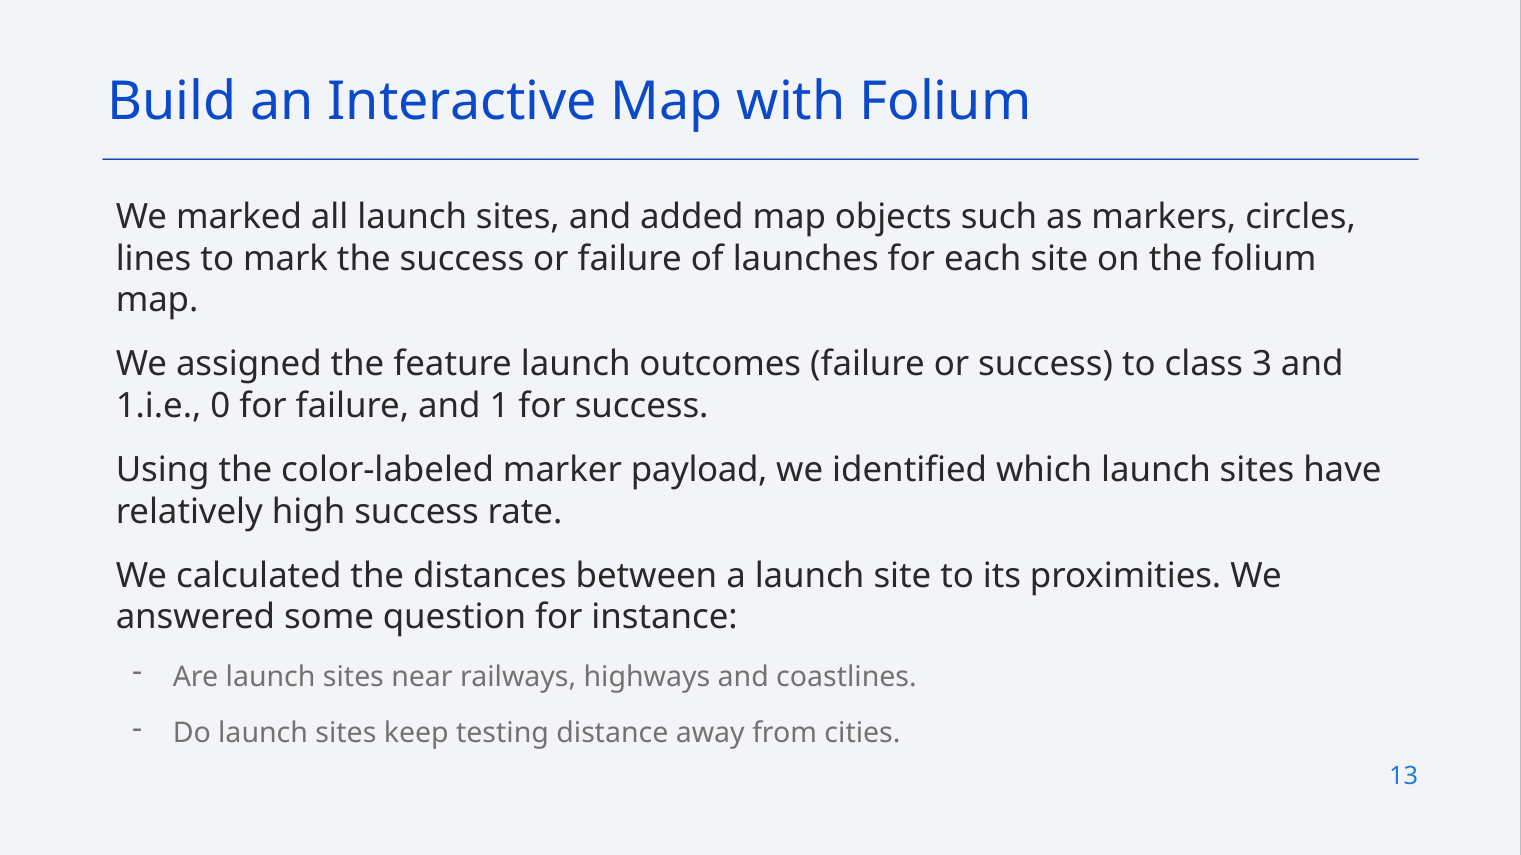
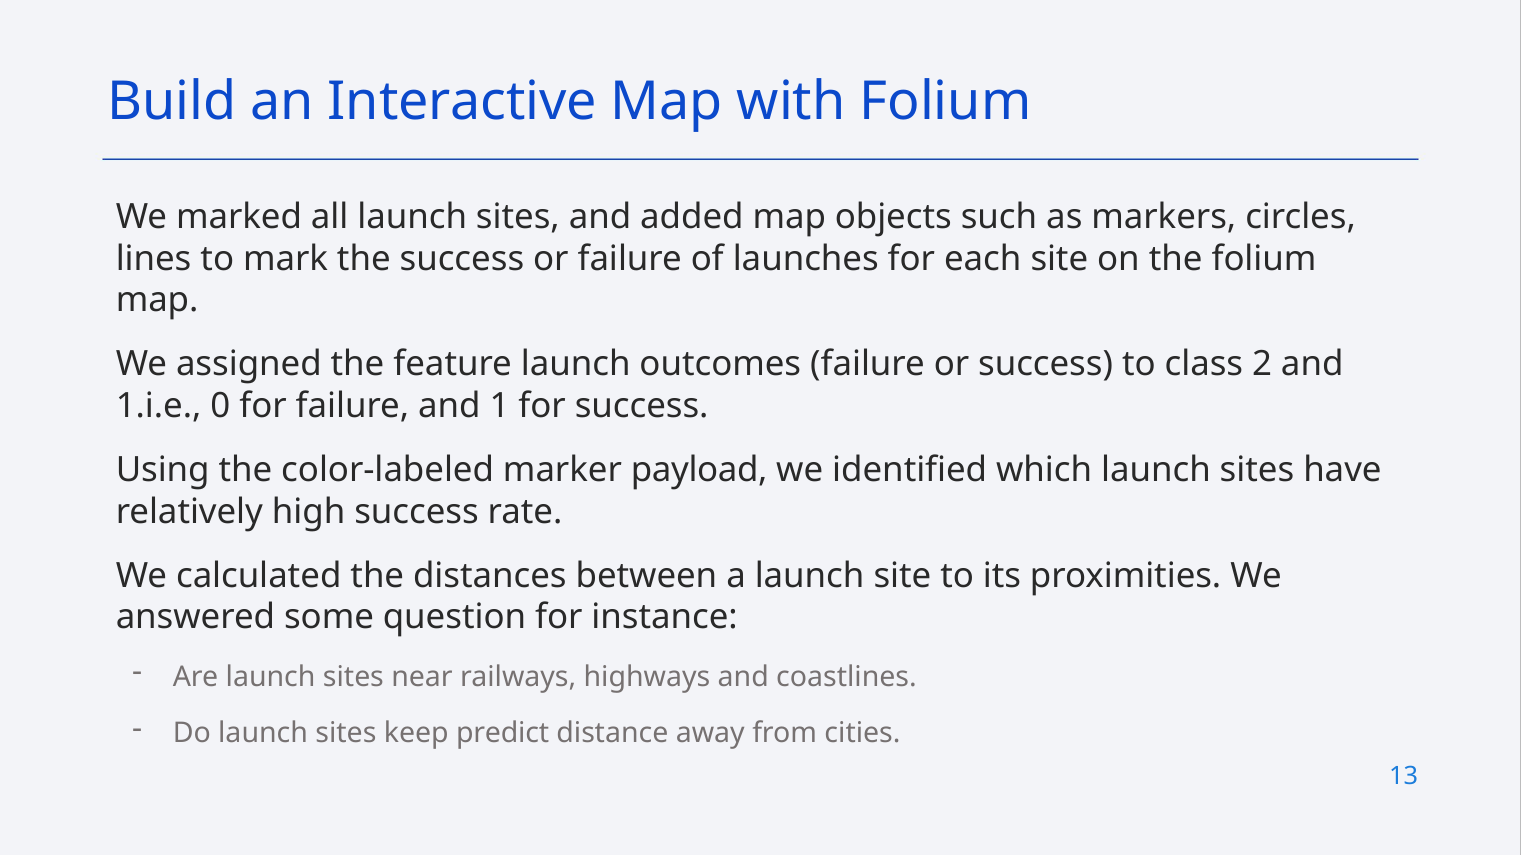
3: 3 -> 2
testing: testing -> predict
